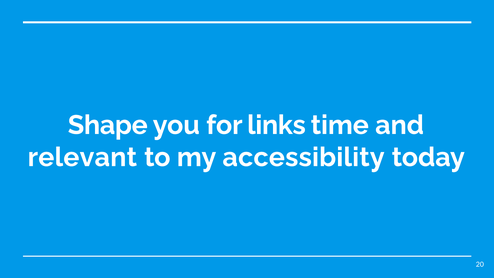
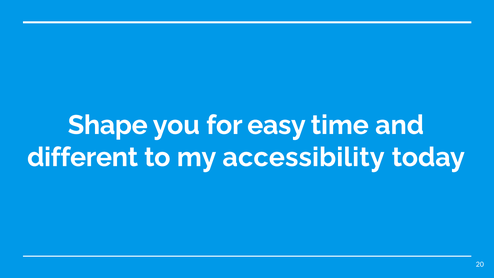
links: links -> easy
relevant: relevant -> different
